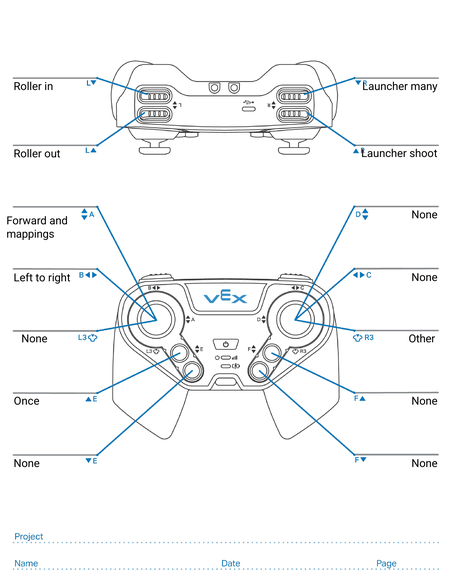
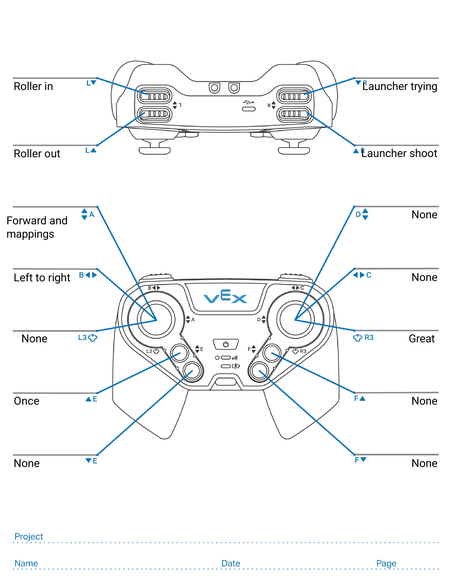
many: many -> trying
Other: Other -> Great
